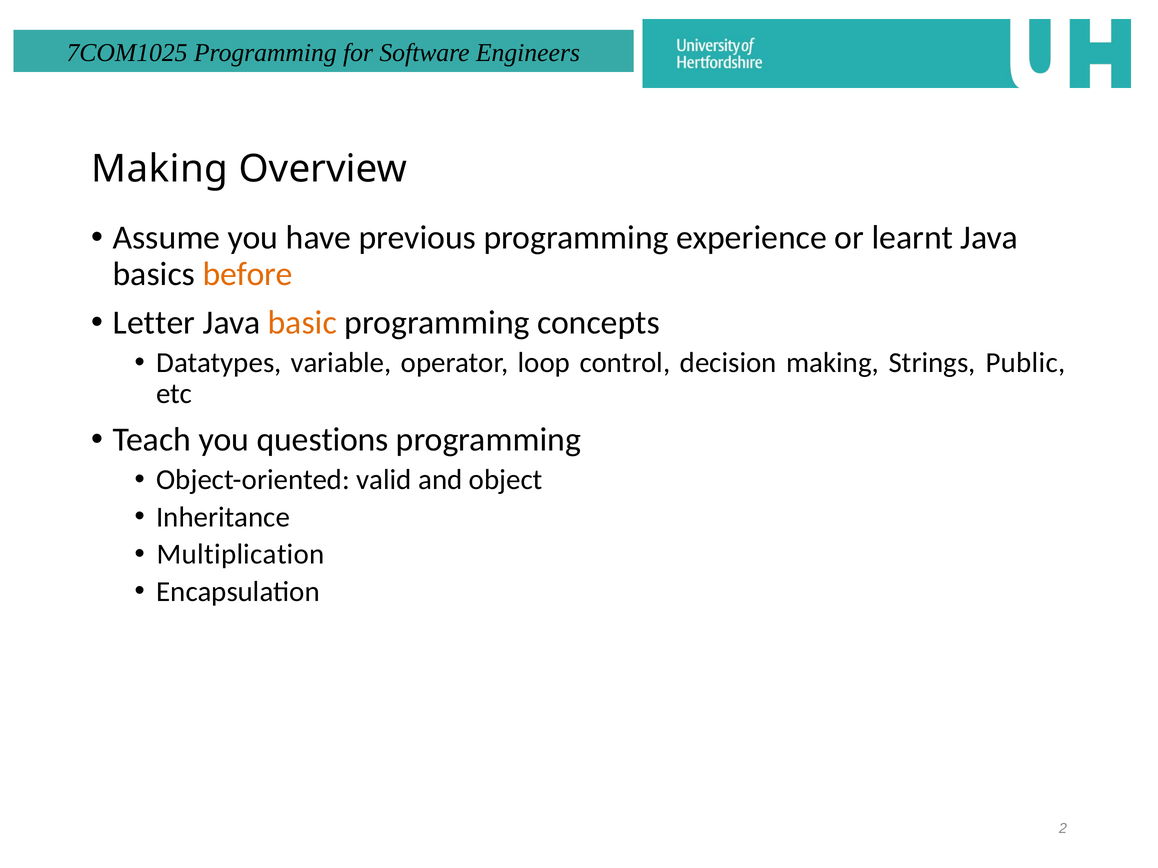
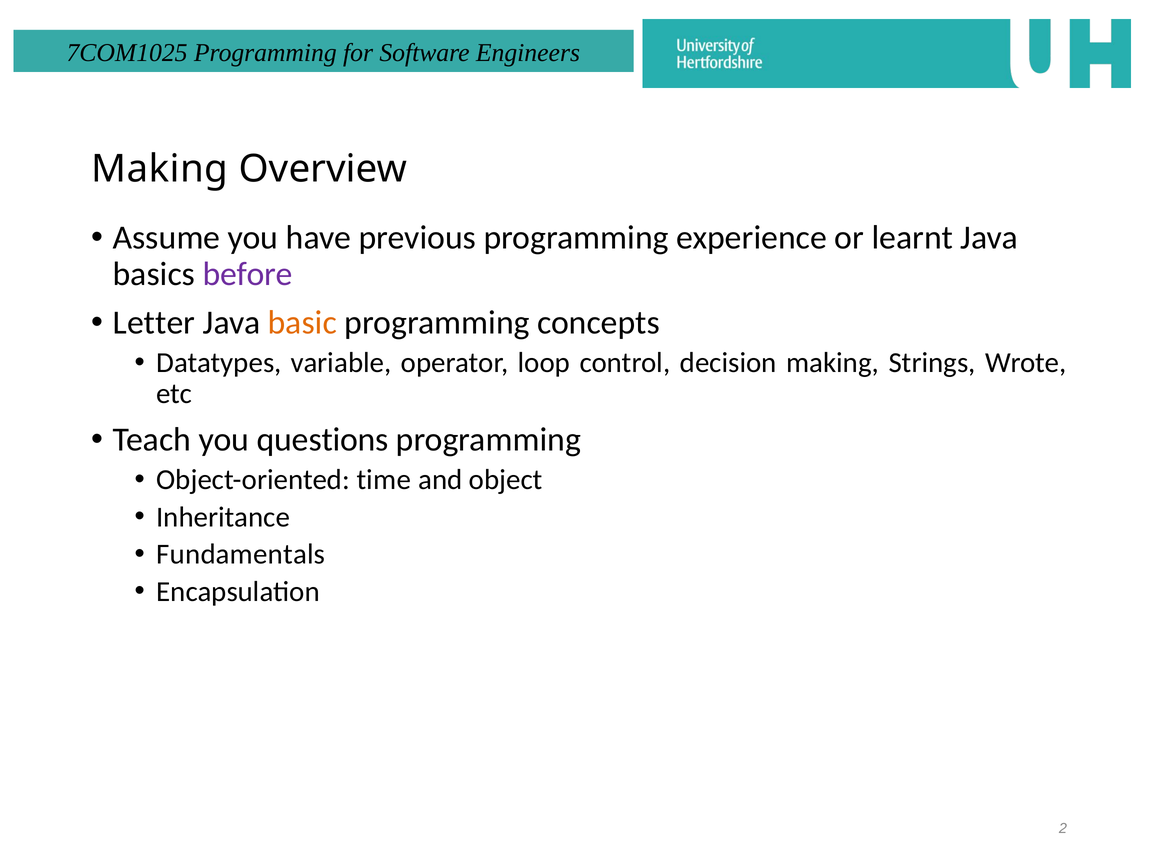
before colour: orange -> purple
Public: Public -> Wrote
valid: valid -> time
Multiplication: Multiplication -> Fundamentals
